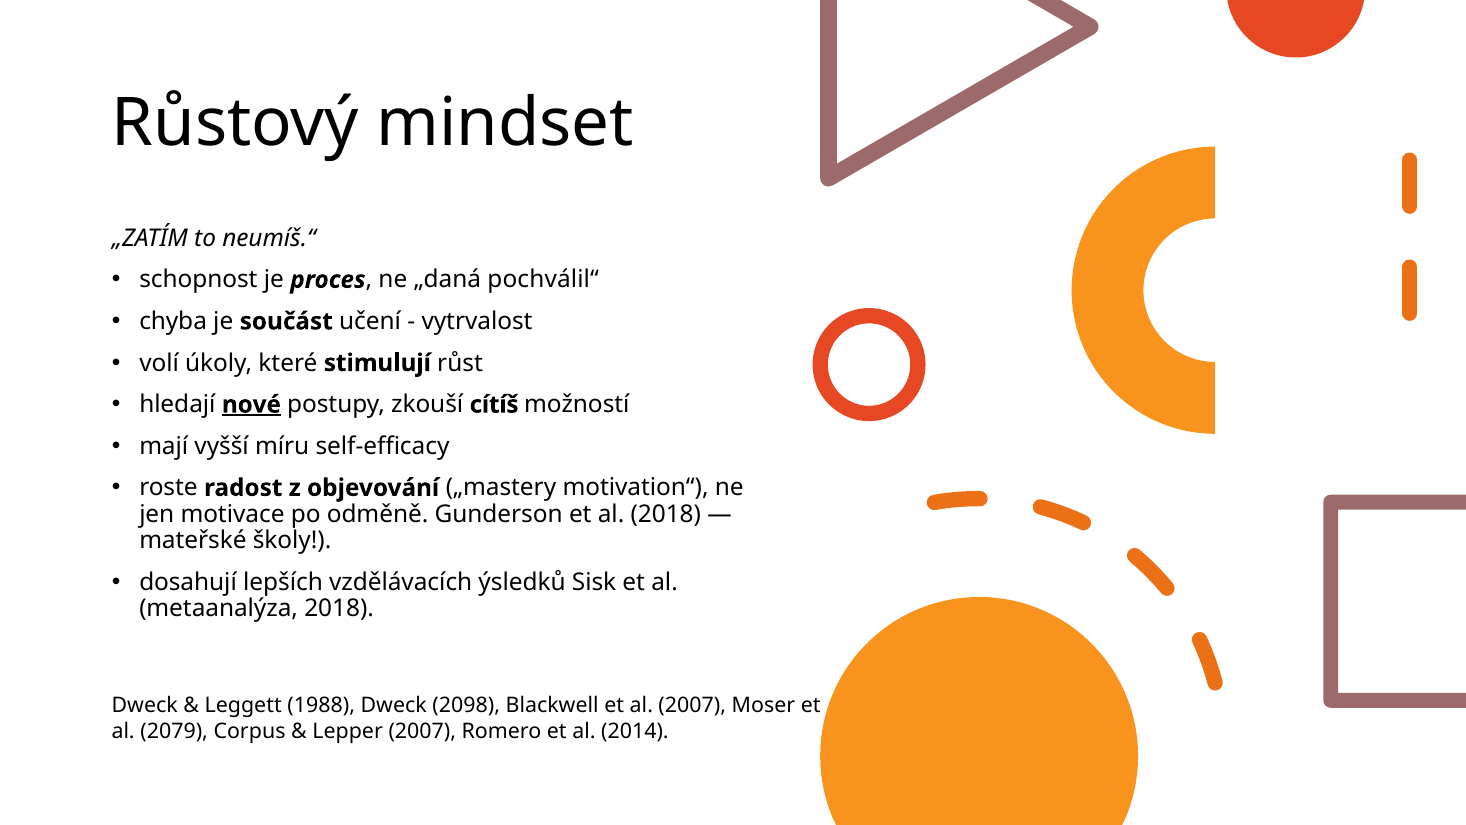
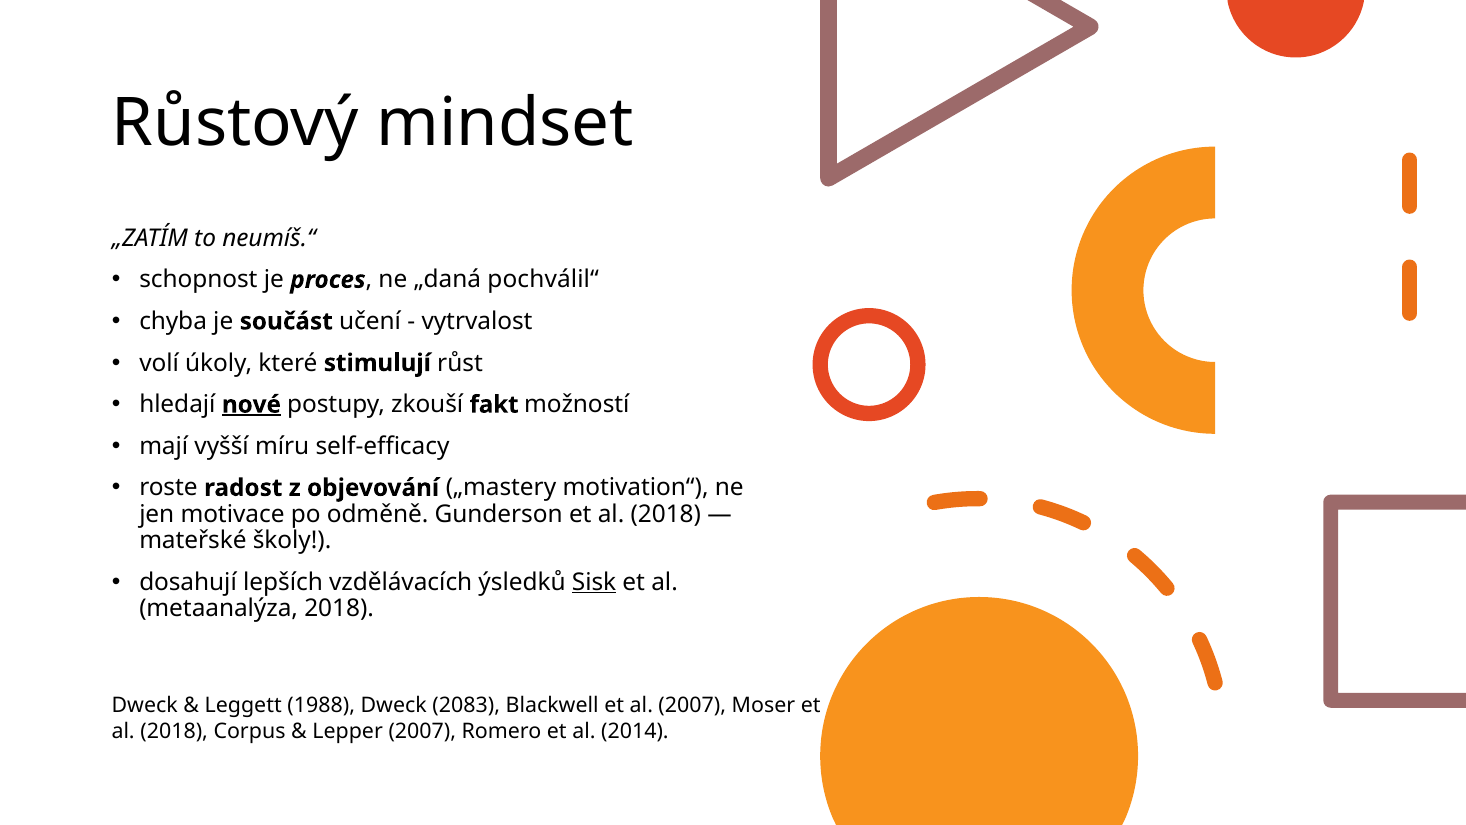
cítíš: cítíš -> fakt
Sisk underline: none -> present
2098: 2098 -> 2083
2079 at (174, 731): 2079 -> 2018
